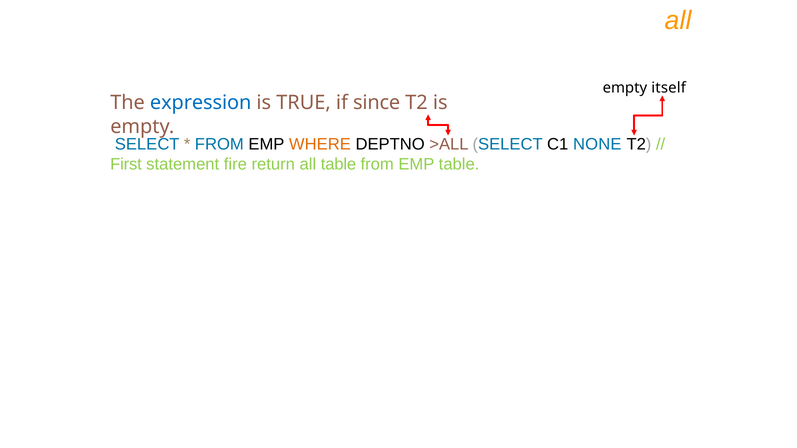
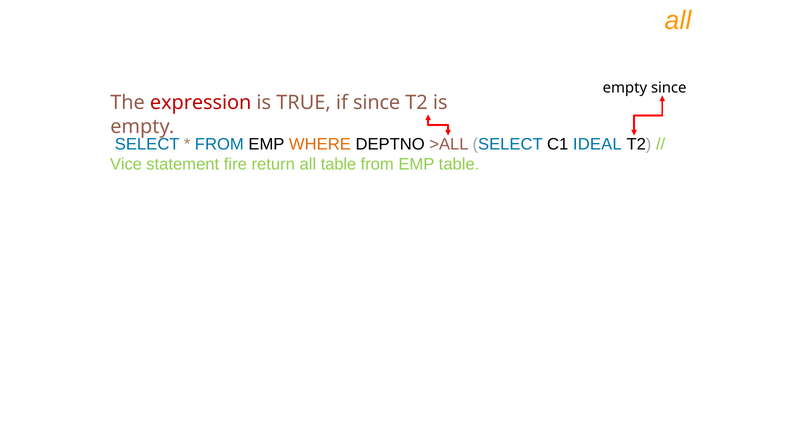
empty itself: itself -> since
expression colour: blue -> red
NONE: NONE -> IDEAL
First: First -> Vice
